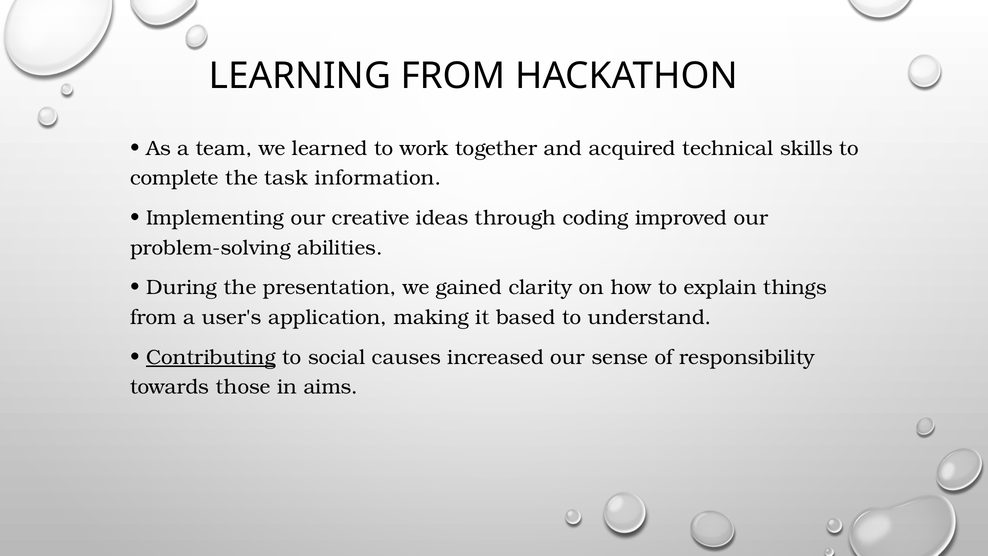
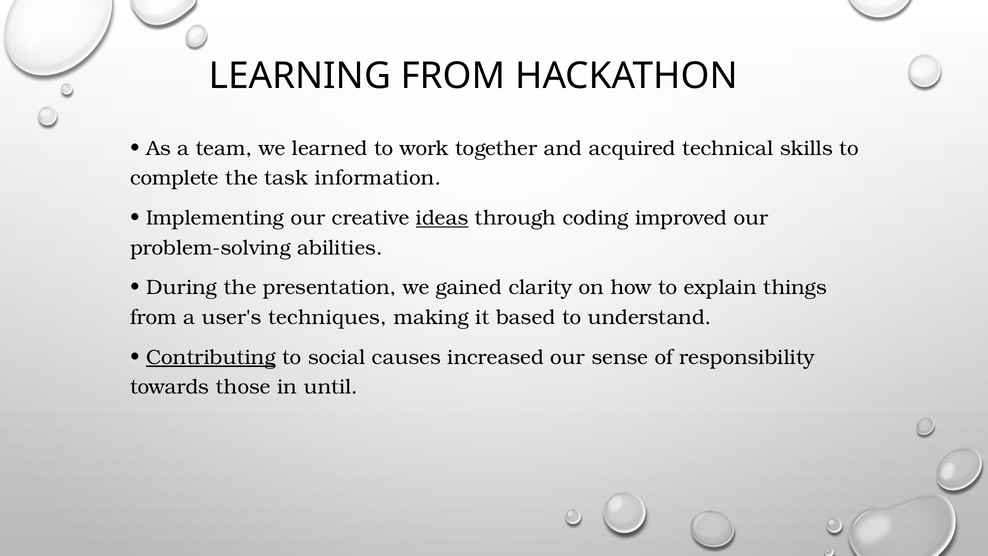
ideas underline: none -> present
application: application -> techniques
aims: aims -> until
